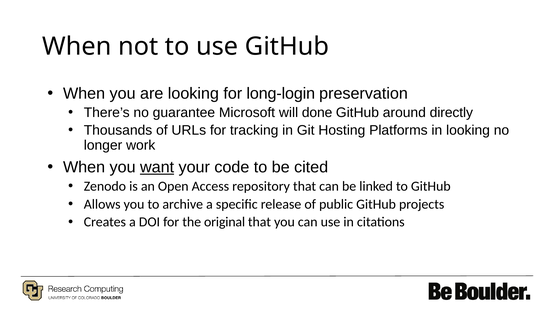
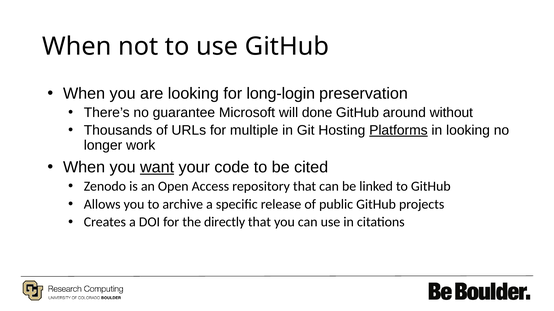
directly: directly -> without
tracking: tracking -> multiple
Platforms underline: none -> present
original: original -> directly
